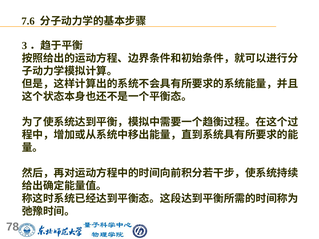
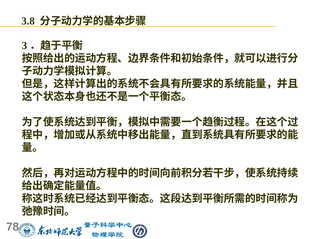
7.6: 7.6 -> 3.8
